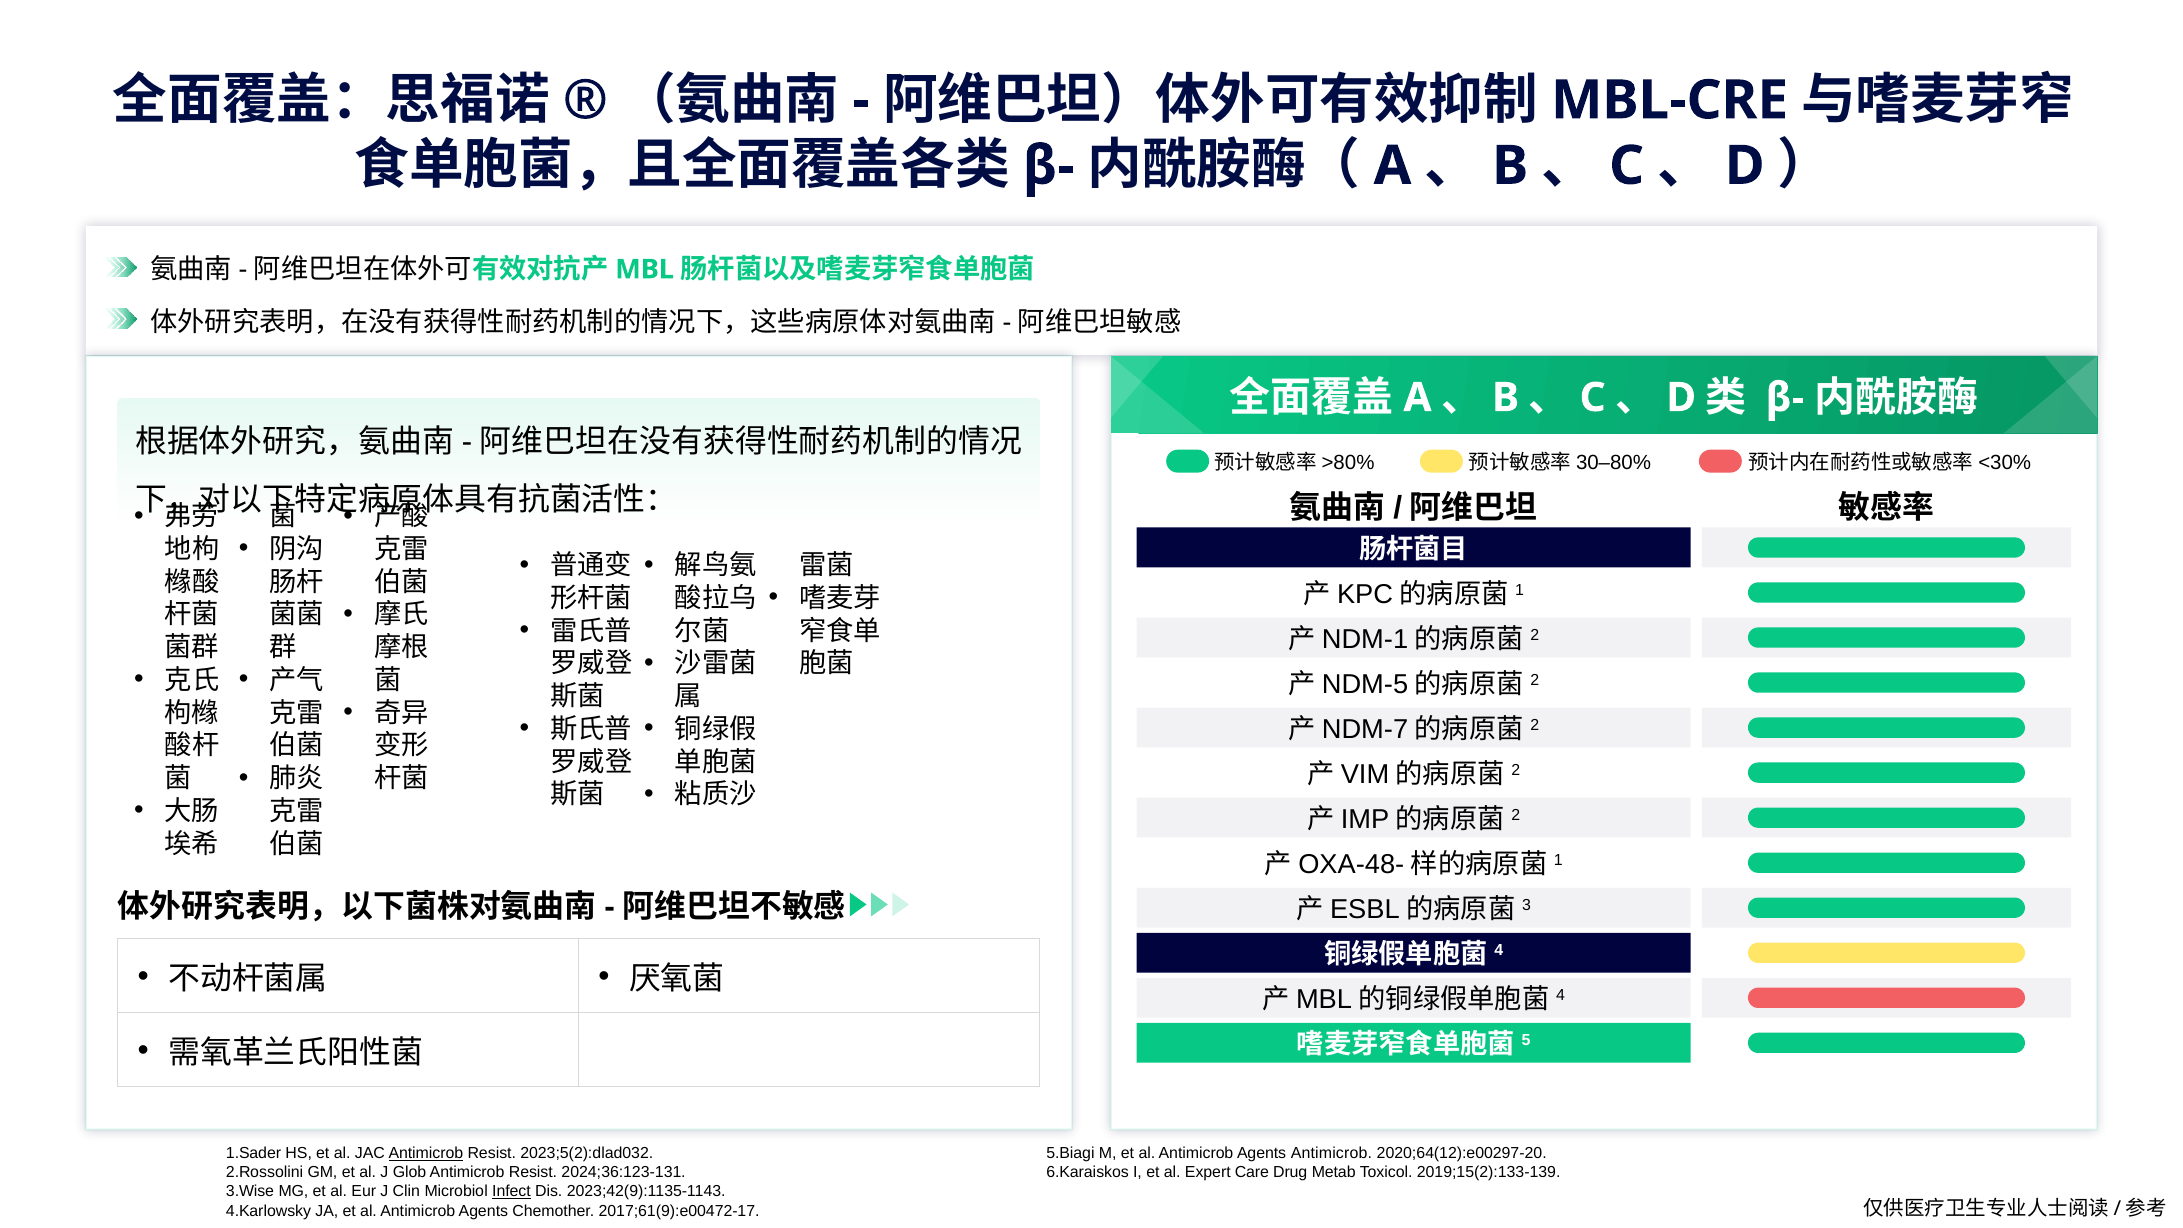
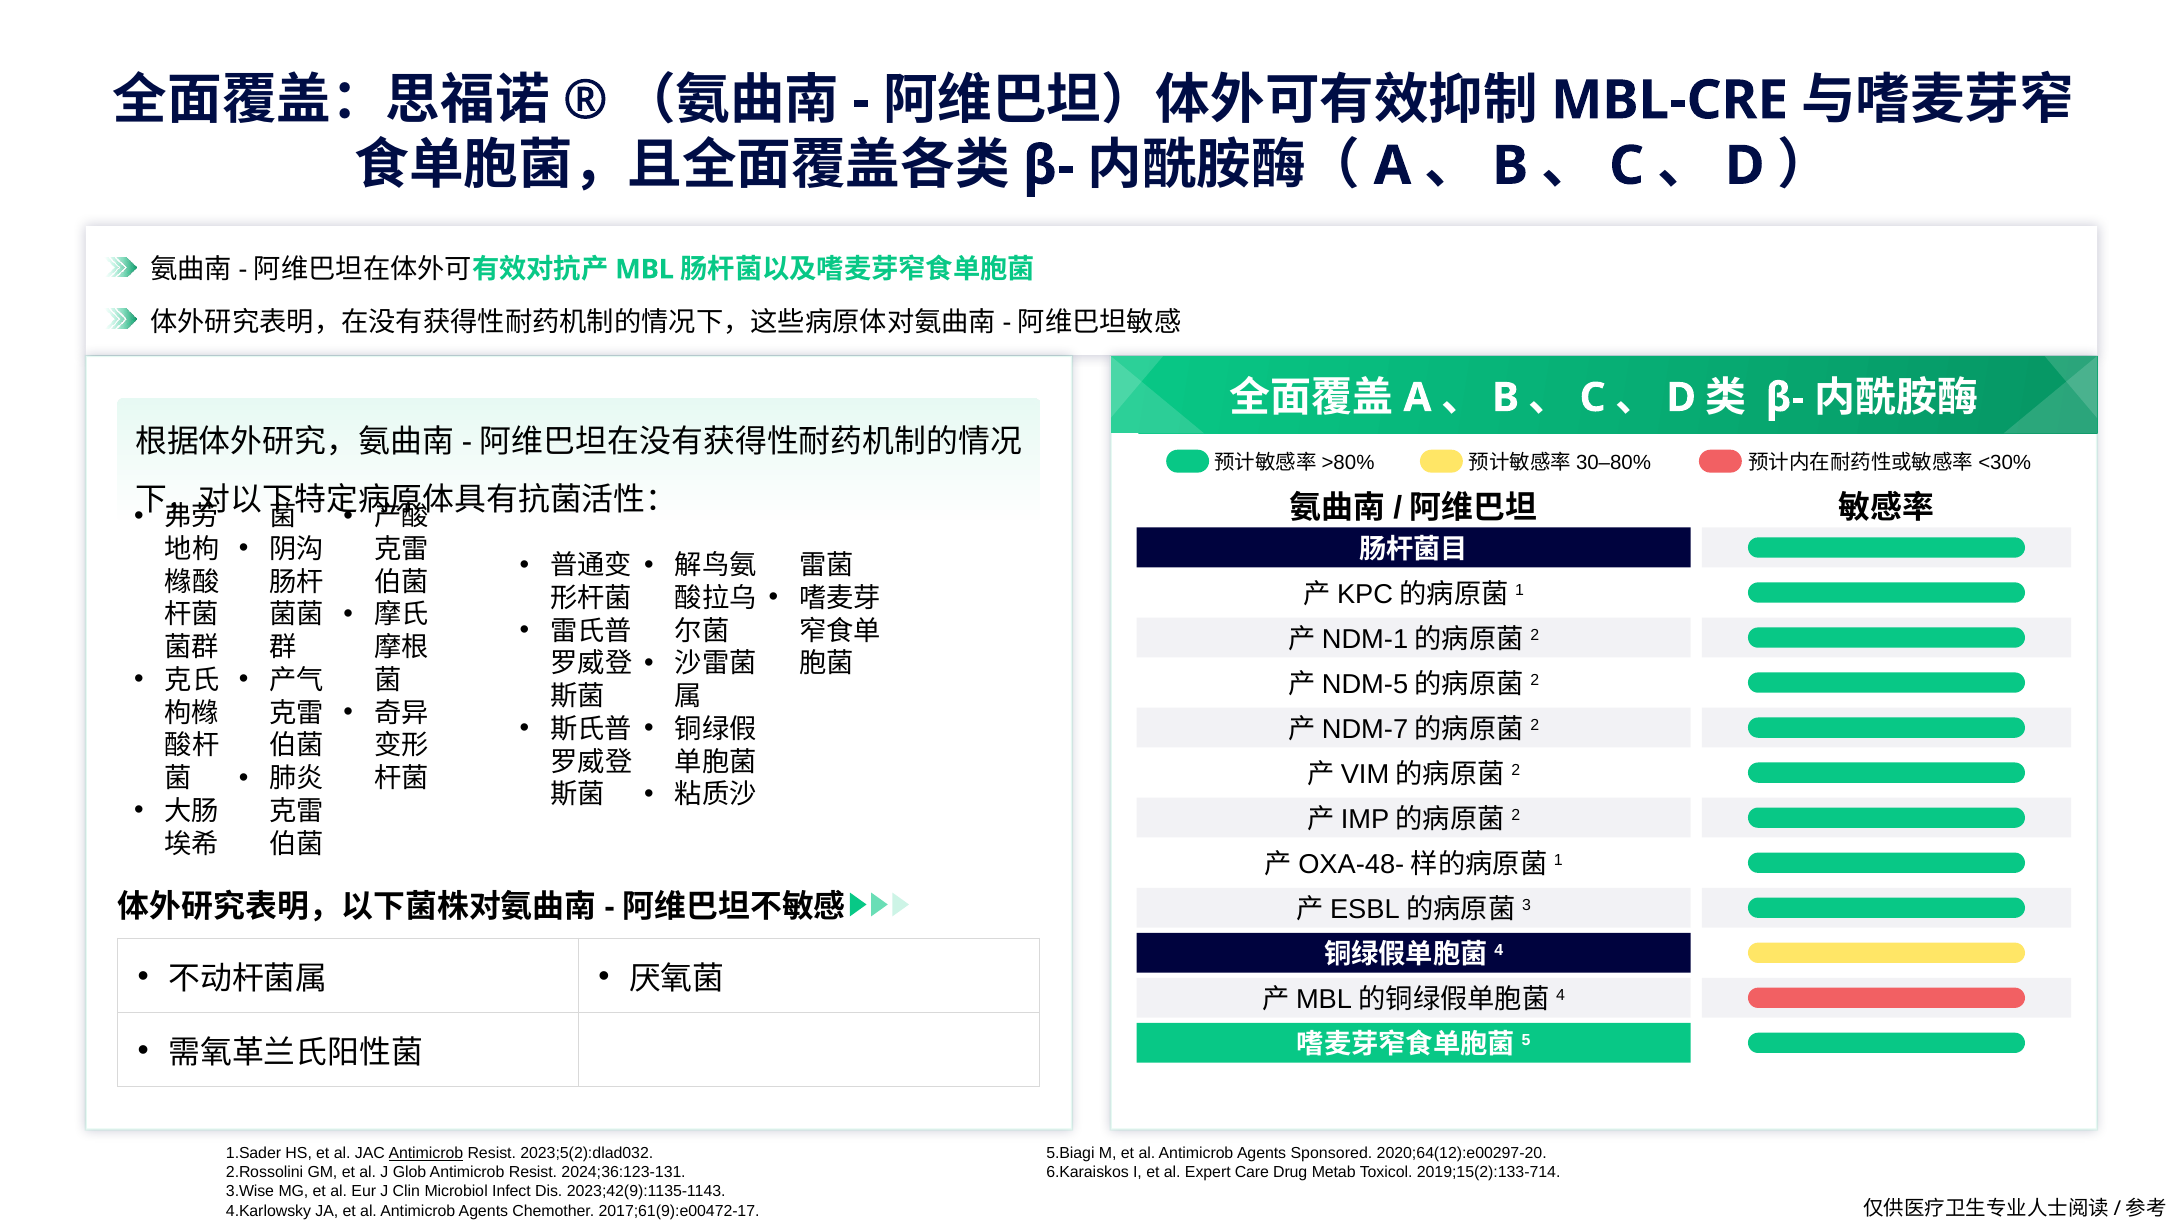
Agents Antimicrob: Antimicrob -> Sponsored
2019;15(2):133-139: 2019;15(2):133-139 -> 2019;15(2):133-714
Infect underline: present -> none
